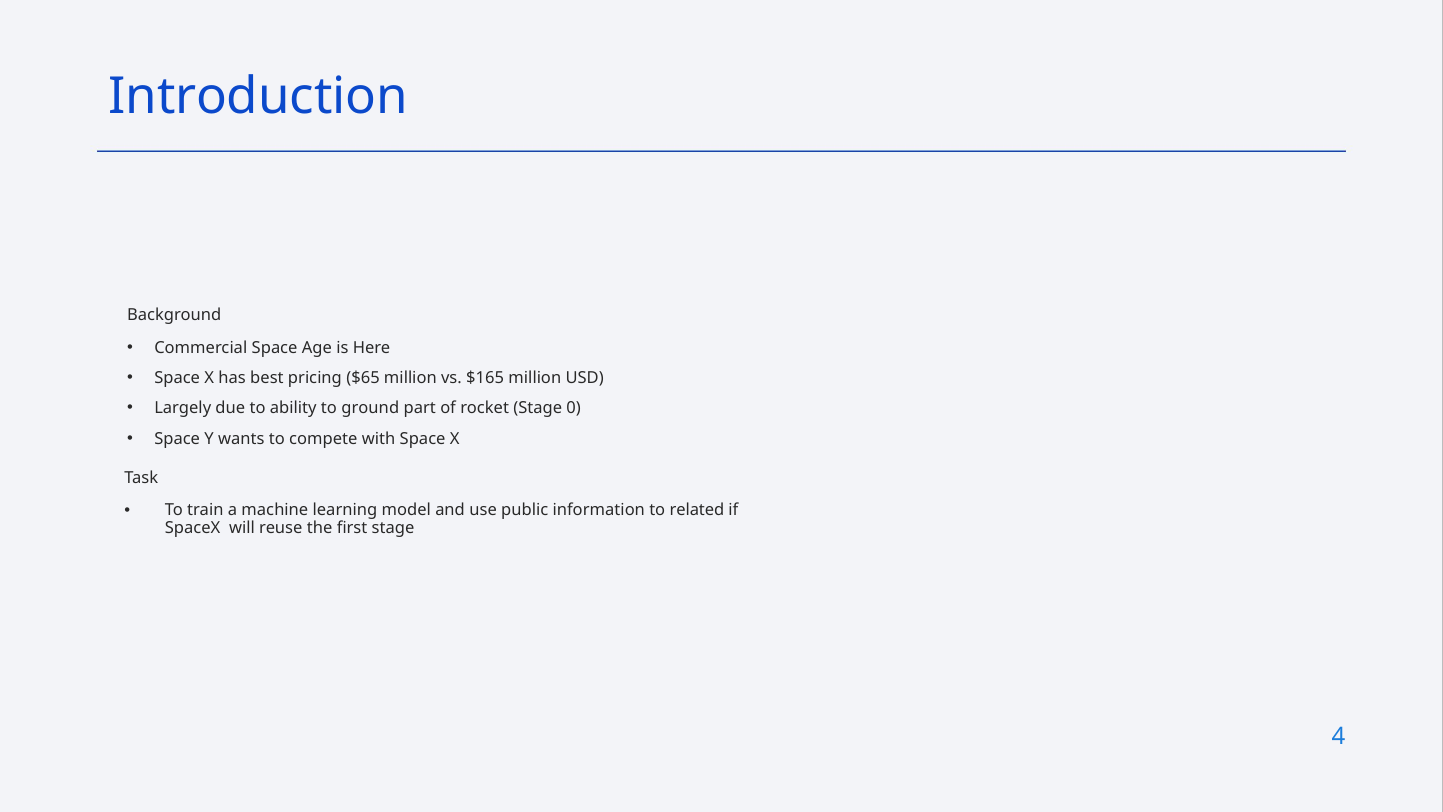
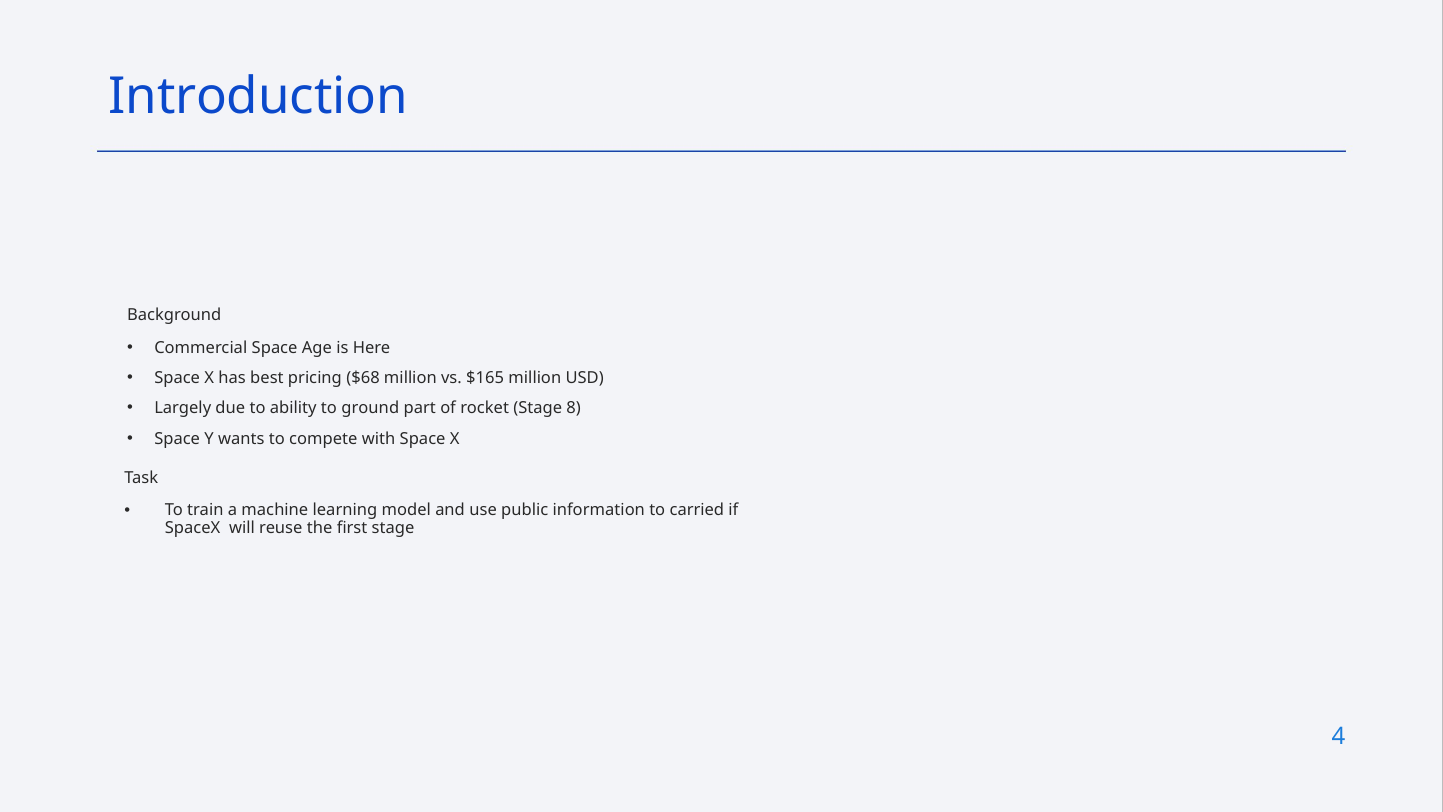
$65: $65 -> $68
0: 0 -> 8
related: related -> carried
